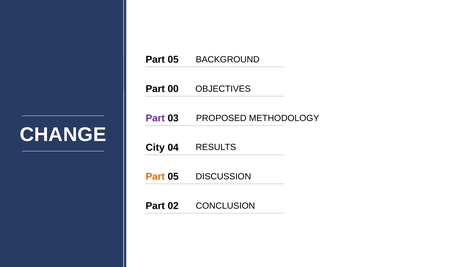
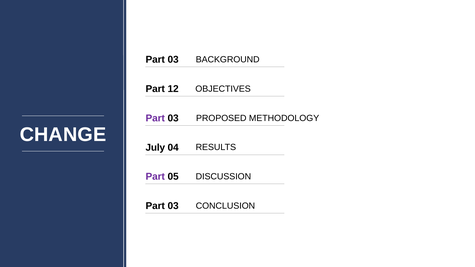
05 at (173, 60): 05 -> 03
00: 00 -> 12
City: City -> July
Part at (155, 177) colour: orange -> purple
02 at (173, 206): 02 -> 03
